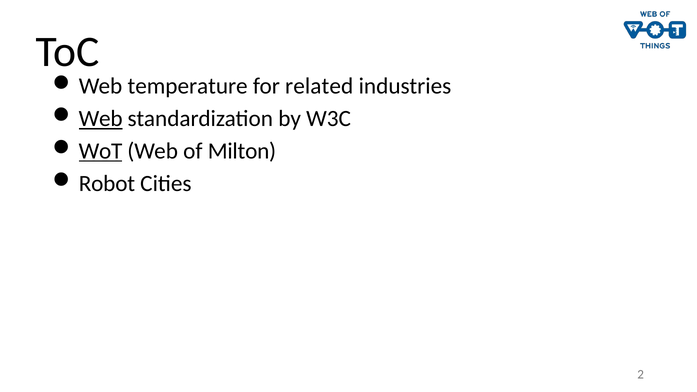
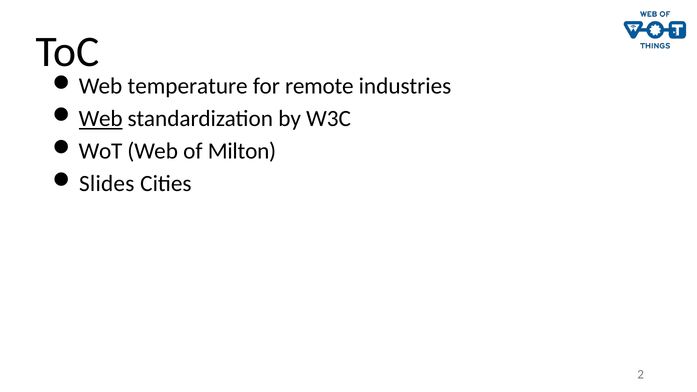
related: related -> remote
WoT underline: present -> none
Robot: Robot -> Slides
